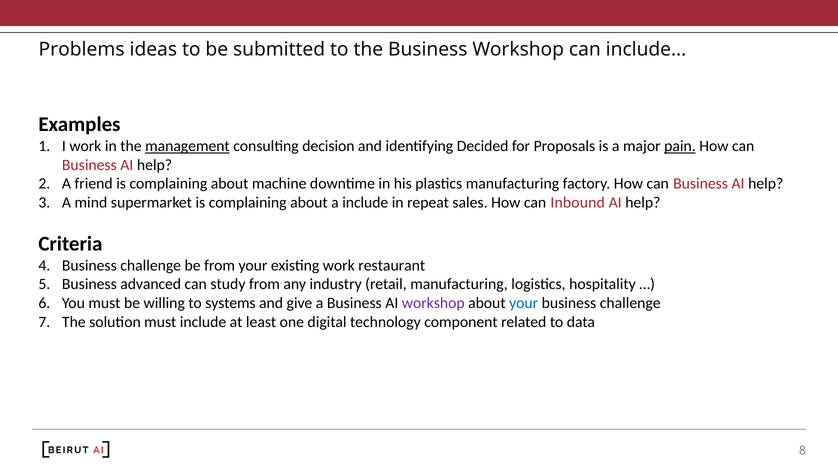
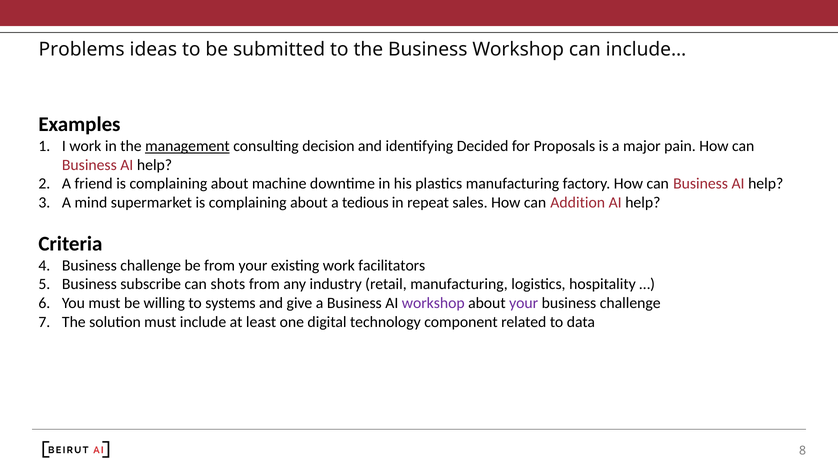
pain underline: present -> none
a include: include -> tedious
Inbound: Inbound -> Addition
restaurant: restaurant -> facilitators
advanced: advanced -> subscribe
study: study -> shots
your at (524, 303) colour: blue -> purple
